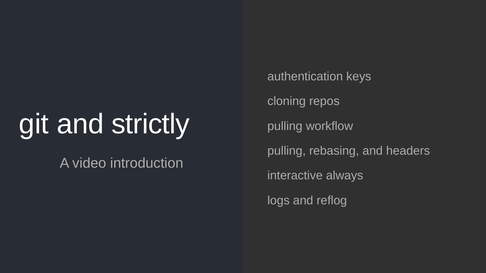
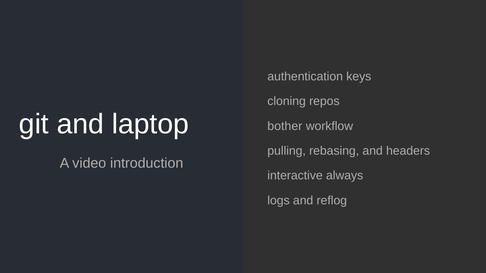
strictly: strictly -> laptop
pulling at (285, 126): pulling -> bother
